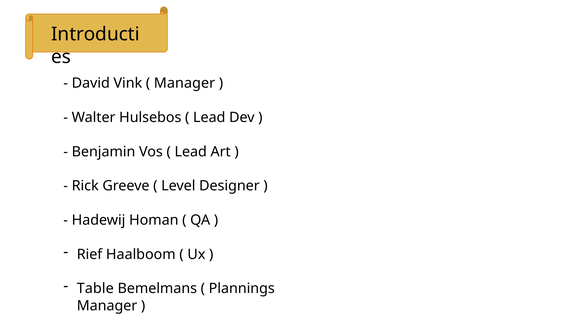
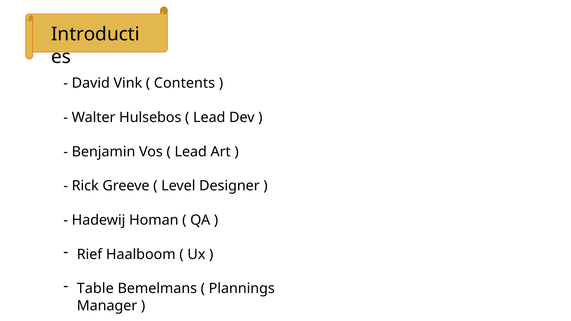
Manager at (184, 83): Manager -> Contents
